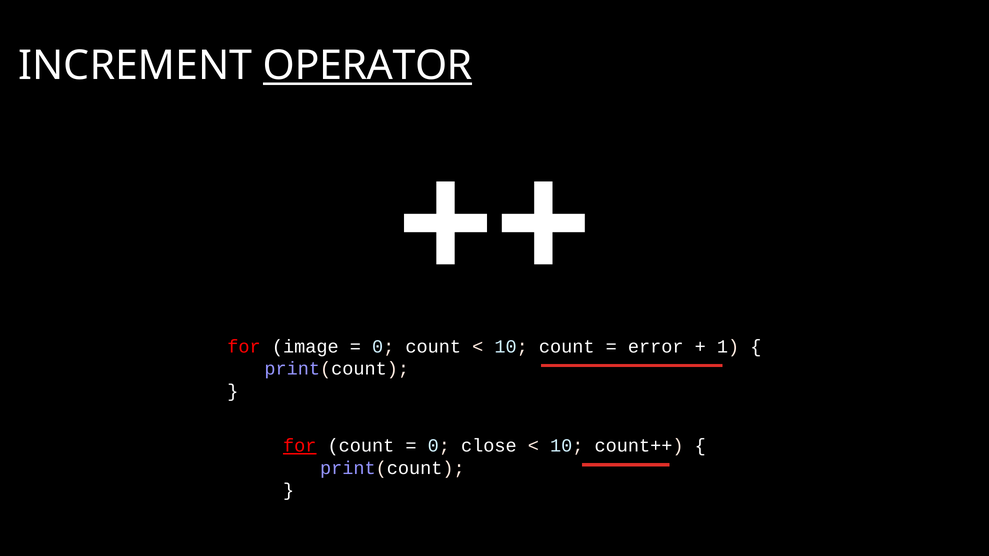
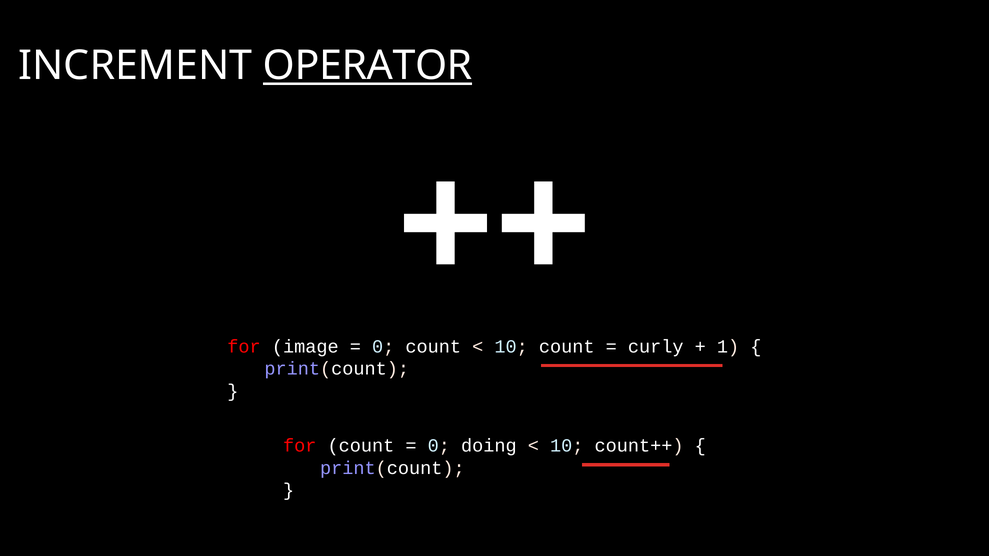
error: error -> curly
for at (300, 446) underline: present -> none
close: close -> doing
